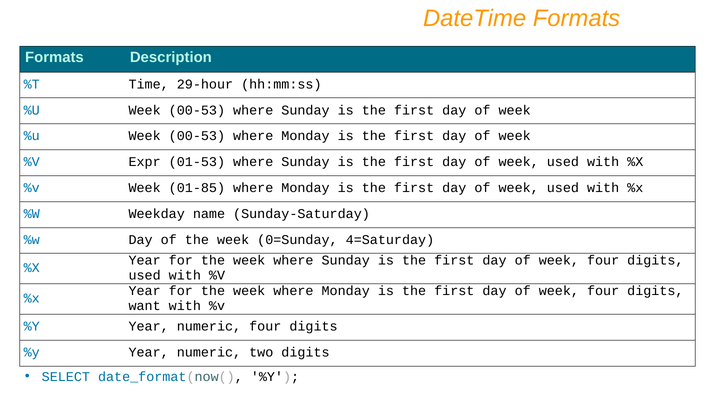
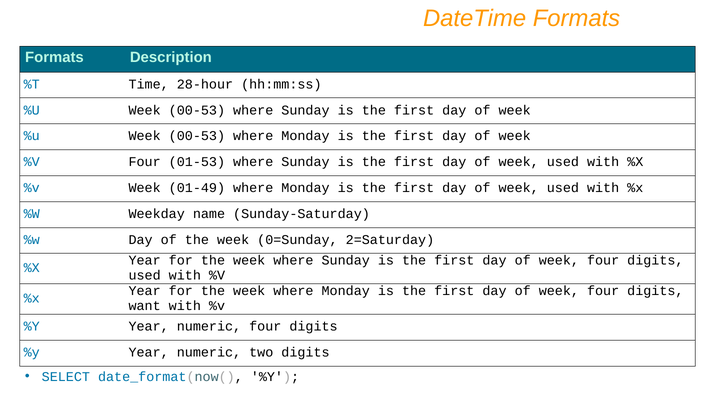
29-hour: 29-hour -> 28-hour
%V Expr: Expr -> Four
01-85: 01-85 -> 01-49
4=Saturday: 4=Saturday -> 2=Saturday
